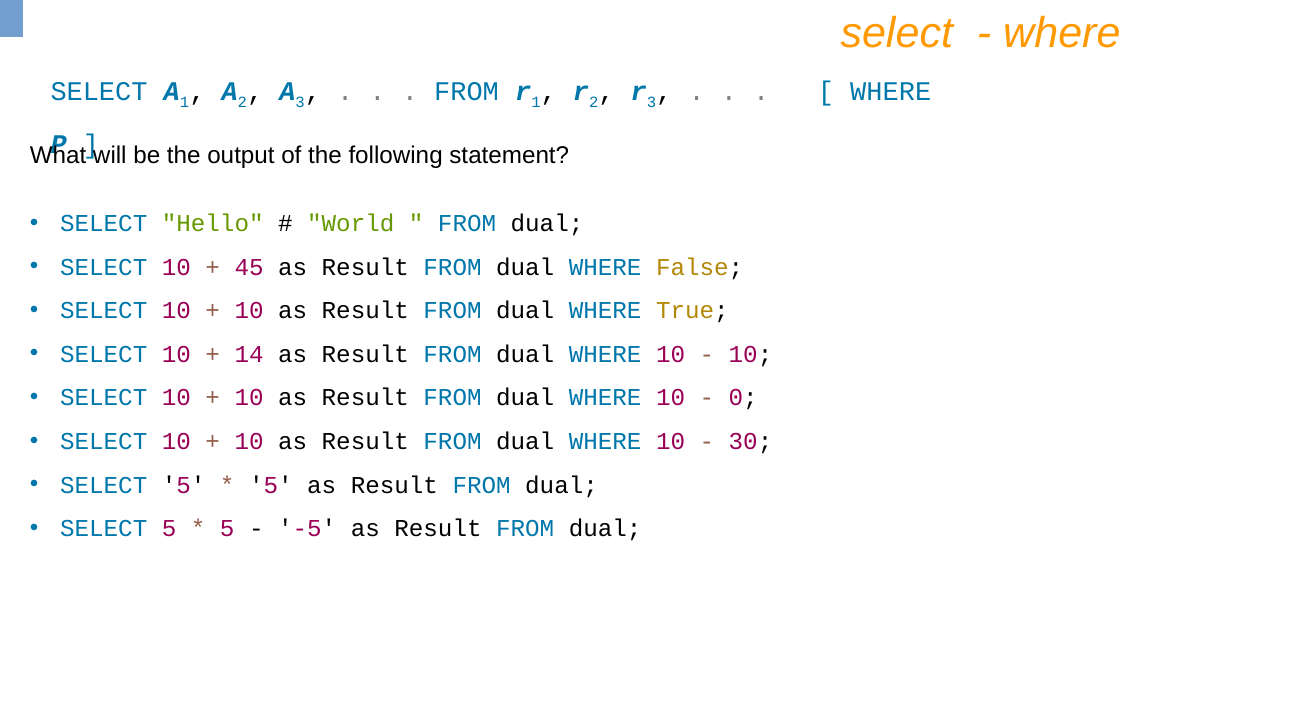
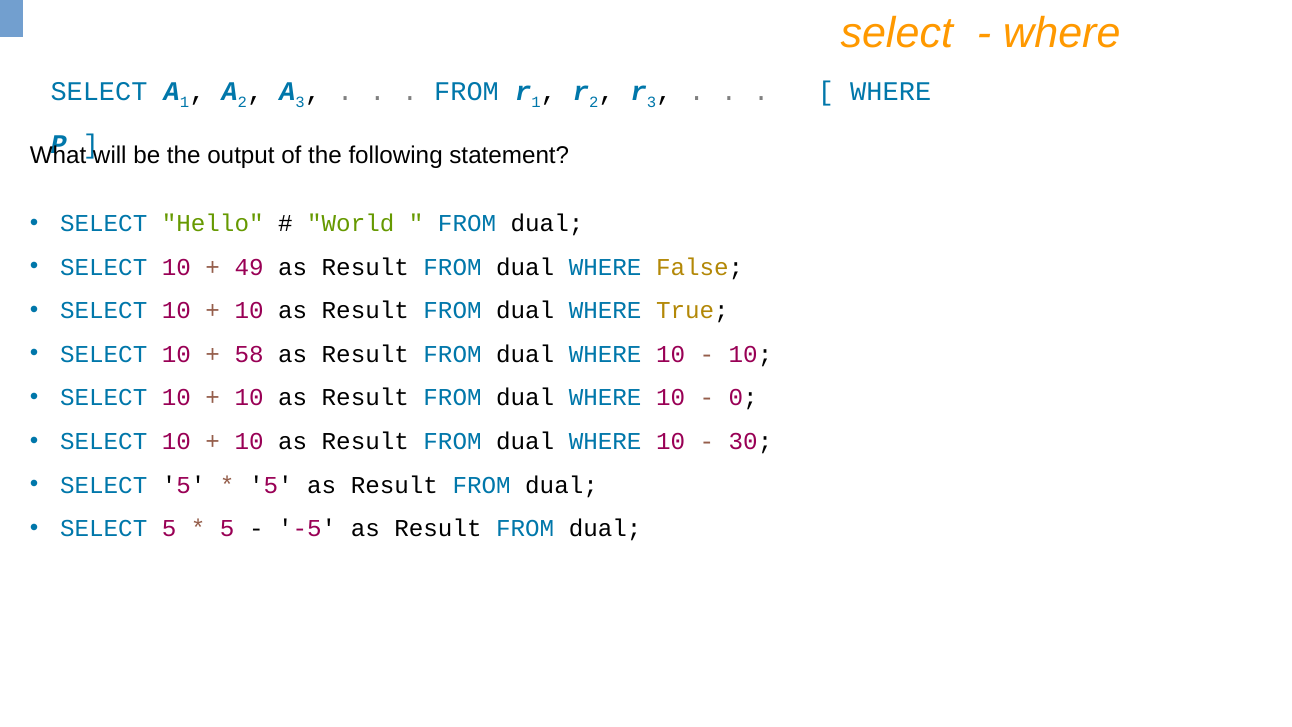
45: 45 -> 49
14: 14 -> 58
